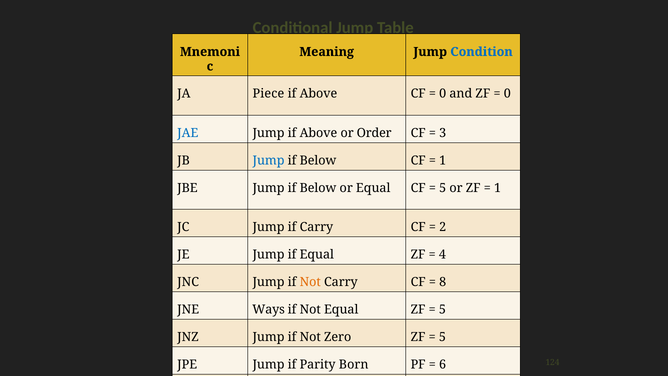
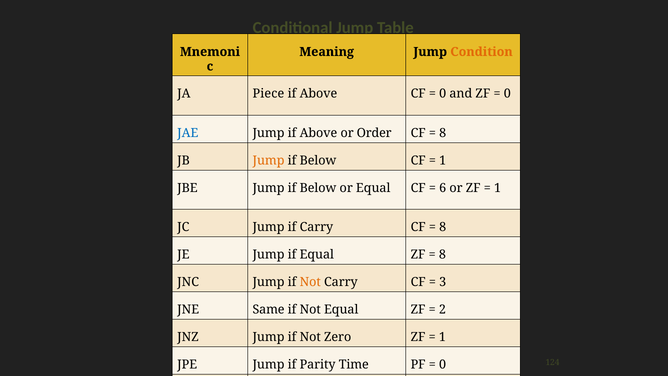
Condition colour: blue -> orange
3 at (443, 133): 3 -> 8
Jump at (269, 160) colour: blue -> orange
5 at (443, 188): 5 -> 6
2 at (443, 227): 2 -> 8
4 at (442, 255): 4 -> 8
8: 8 -> 3
Ways: Ways -> Same
5 at (442, 309): 5 -> 2
5 at (442, 337): 5 -> 1
Born: Born -> Time
6 at (443, 364): 6 -> 0
